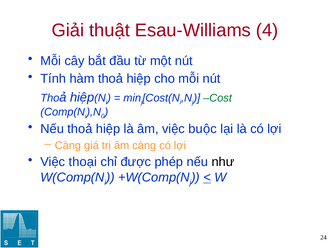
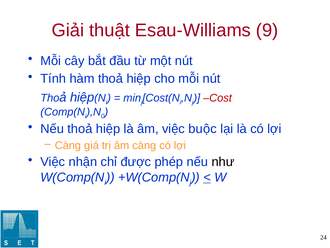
4: 4 -> 9
Cost colour: green -> red
thoại: thoại -> nhận
